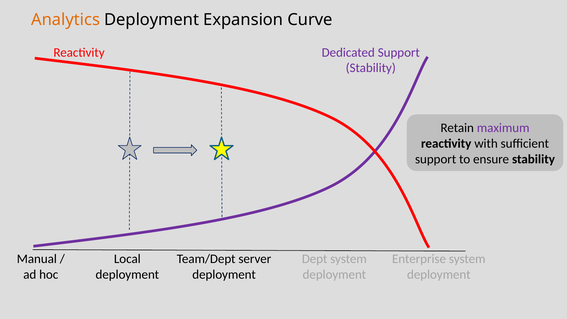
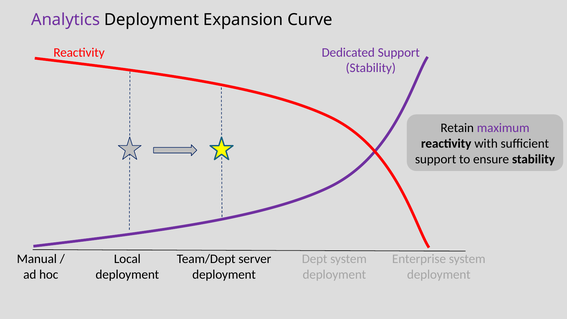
Analytics colour: orange -> purple
